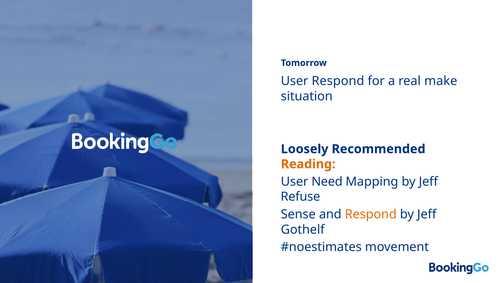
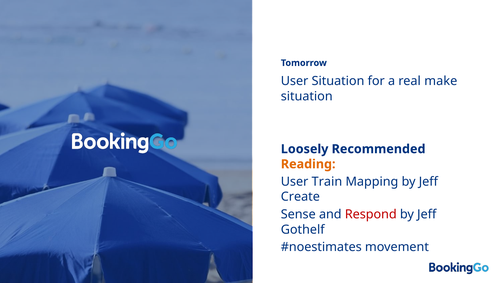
User Respond: Respond -> Situation
Need: Need -> Train
Refuse: Refuse -> Create
Respond at (371, 215) colour: orange -> red
